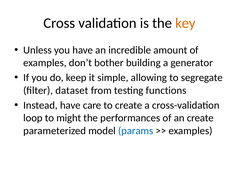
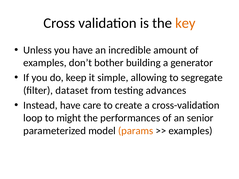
functions: functions -> advances
an create: create -> senior
params colour: blue -> orange
